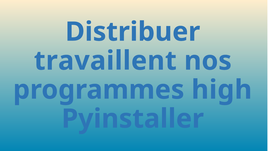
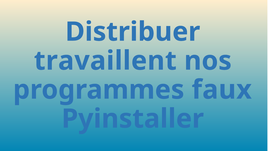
high: high -> faux
